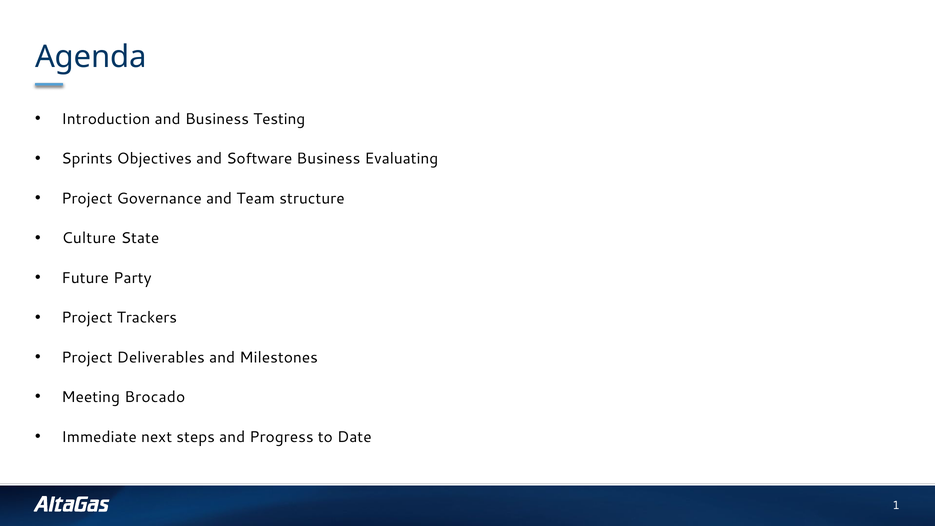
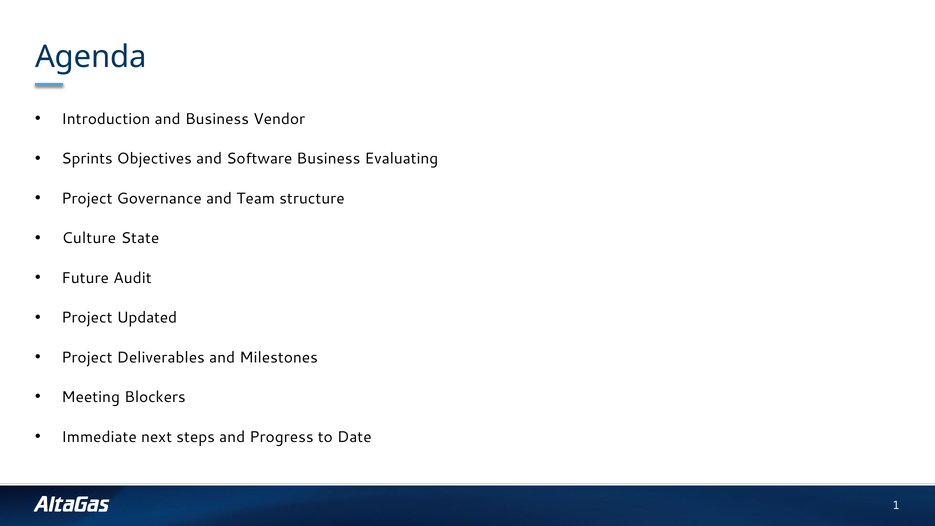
Testing: Testing -> Vendor
Party: Party -> Audit
Trackers: Trackers -> Updated
Brocado: Brocado -> Blockers
